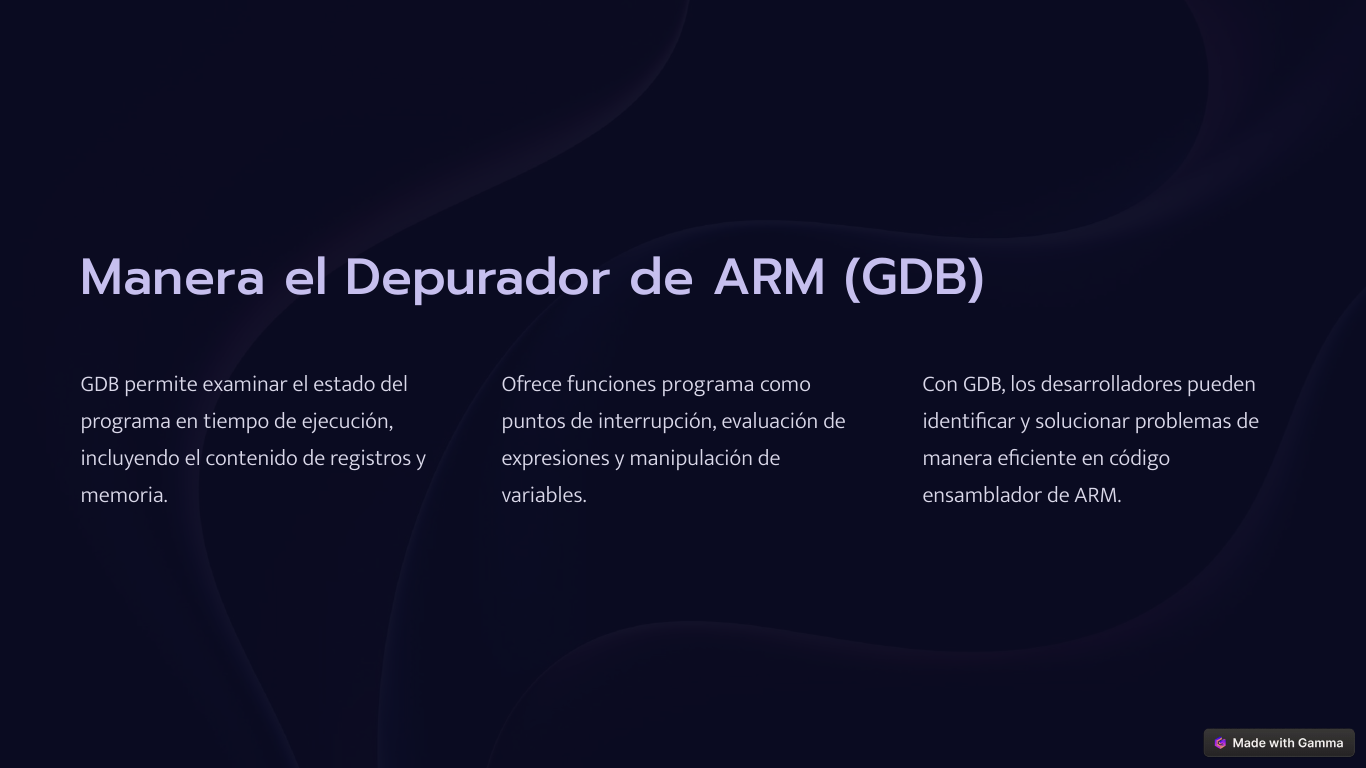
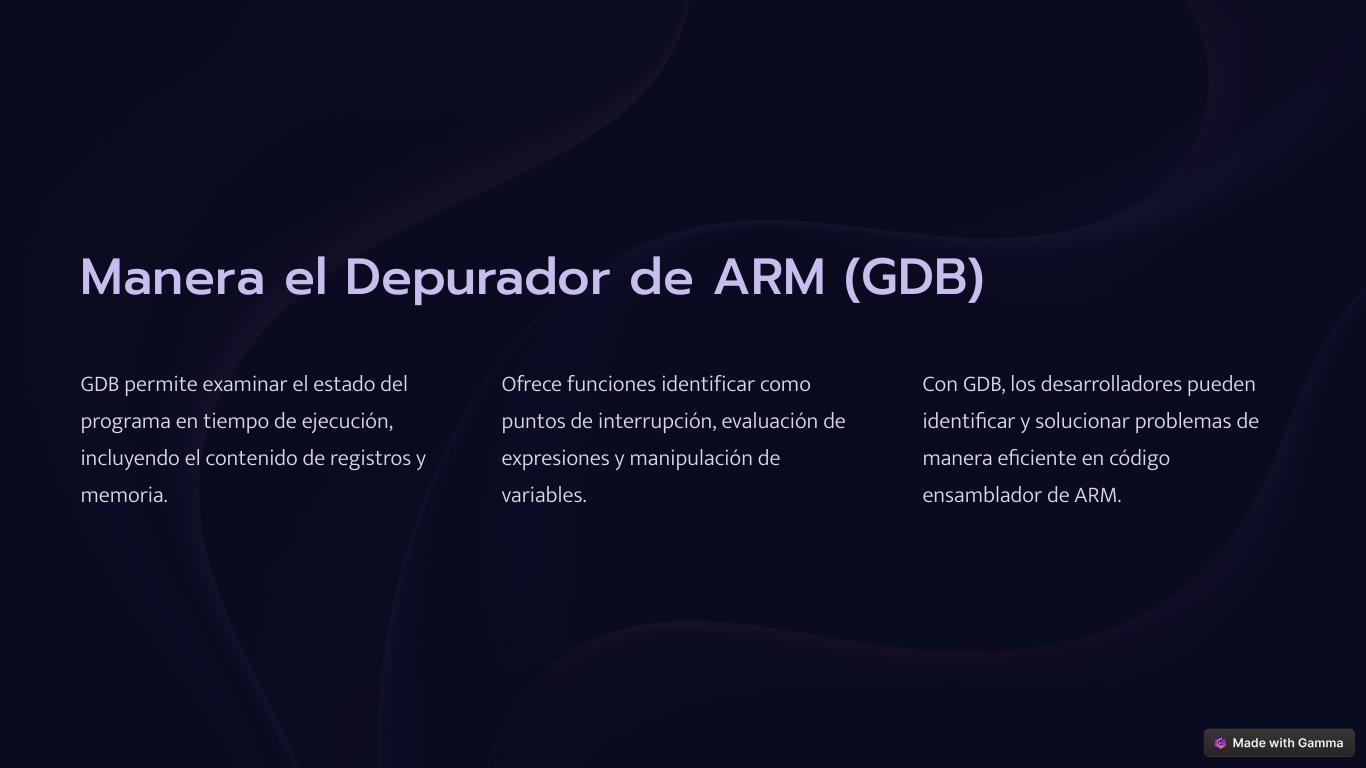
funciones programa: programa -> identificar
